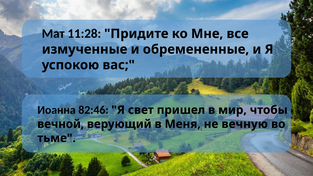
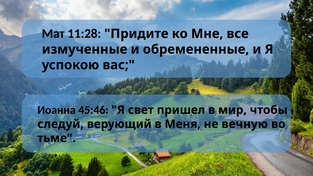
82:46: 82:46 -> 45:46
вечной: вечной -> следуй
